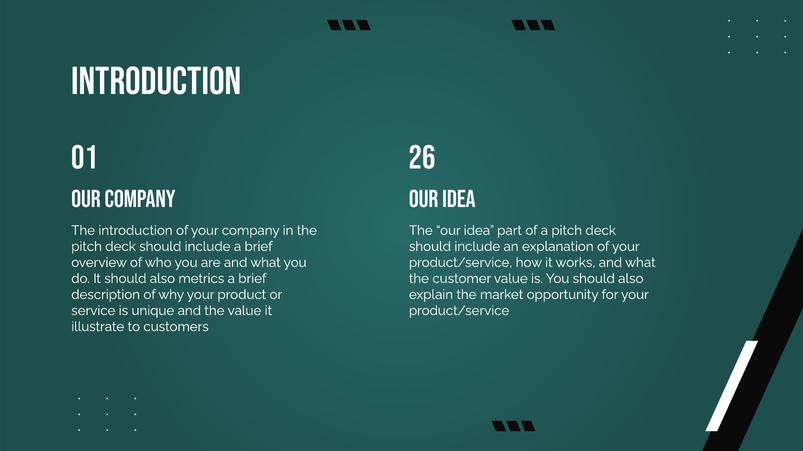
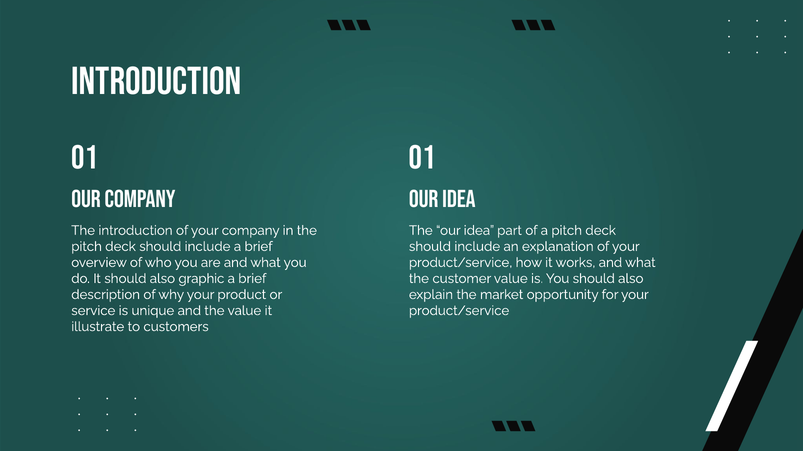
01 26: 26 -> 01
metrics: metrics -> graphic
